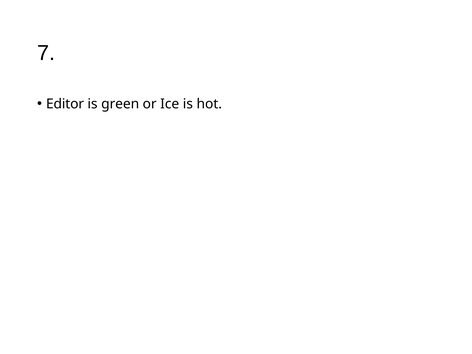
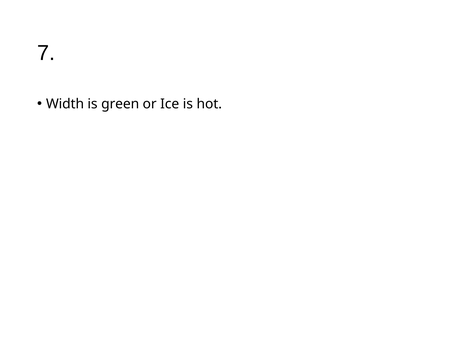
Editor: Editor -> Width
